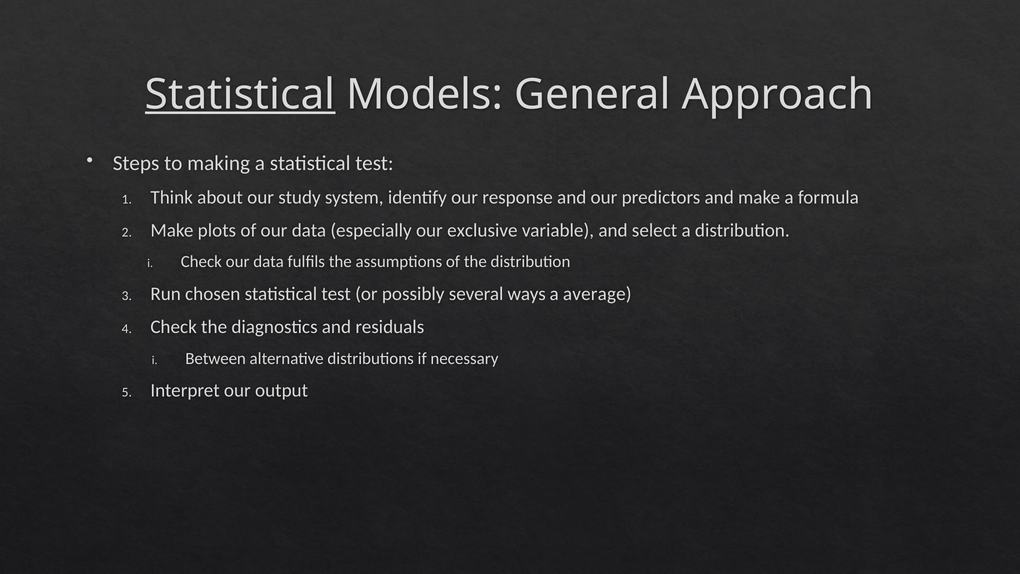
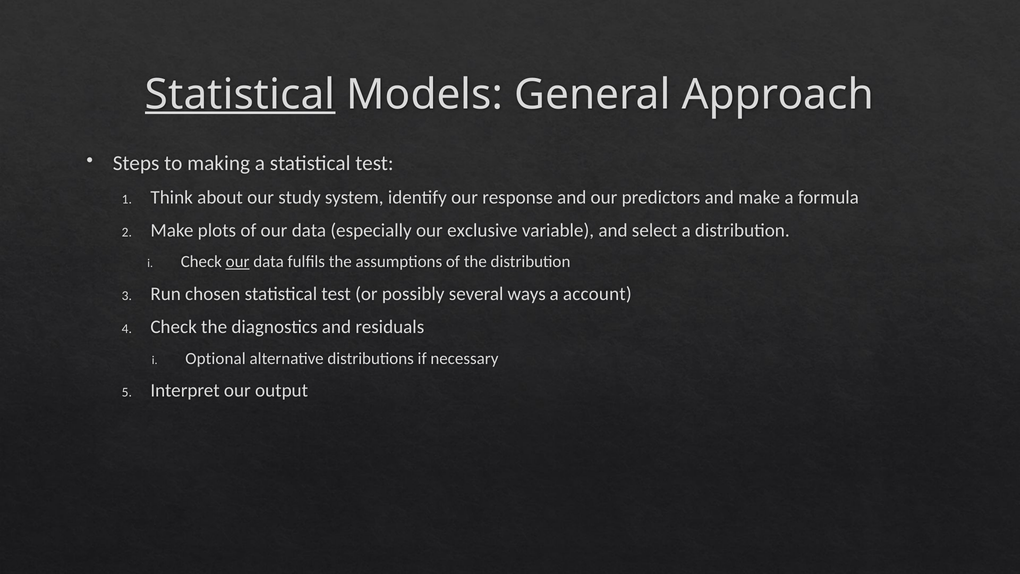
our at (238, 262) underline: none -> present
average: average -> account
Between: Between -> Optional
